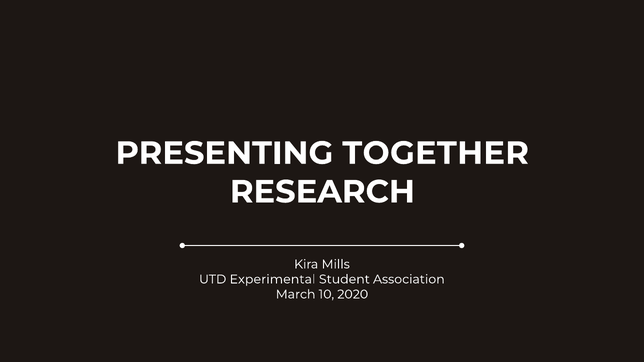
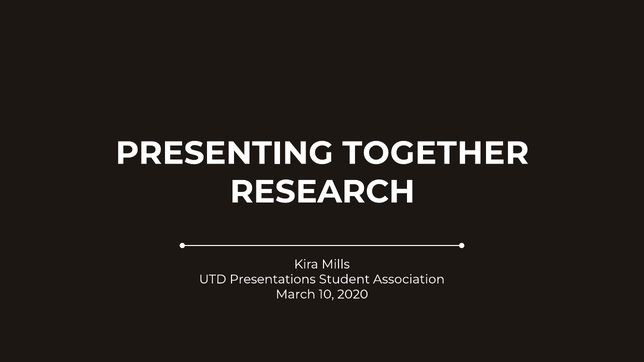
Experimental: Experimental -> Presentations
